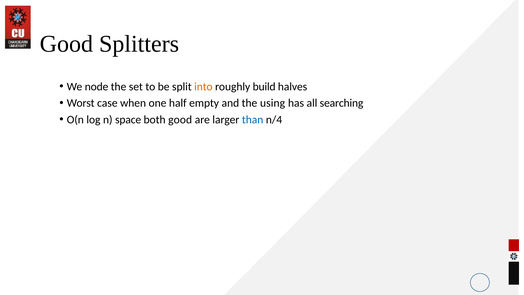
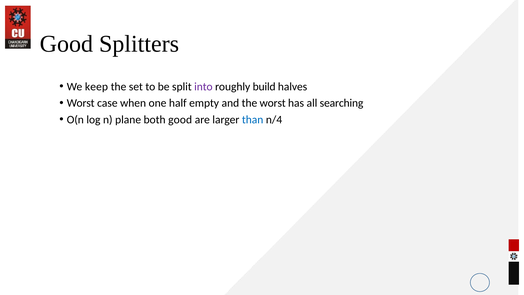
node: node -> keep
into colour: orange -> purple
the using: using -> worst
space: space -> plane
